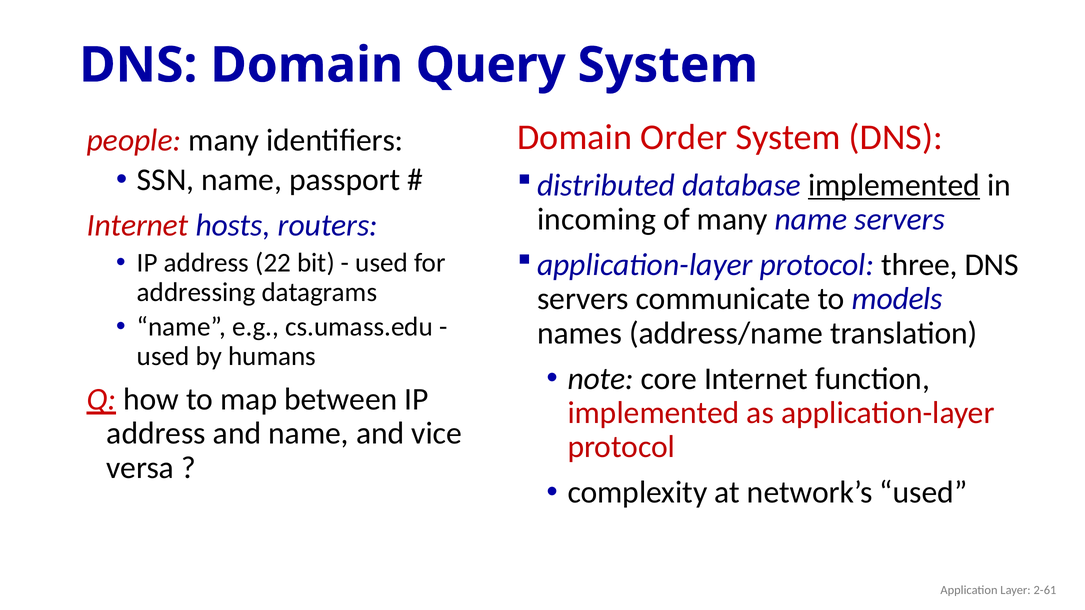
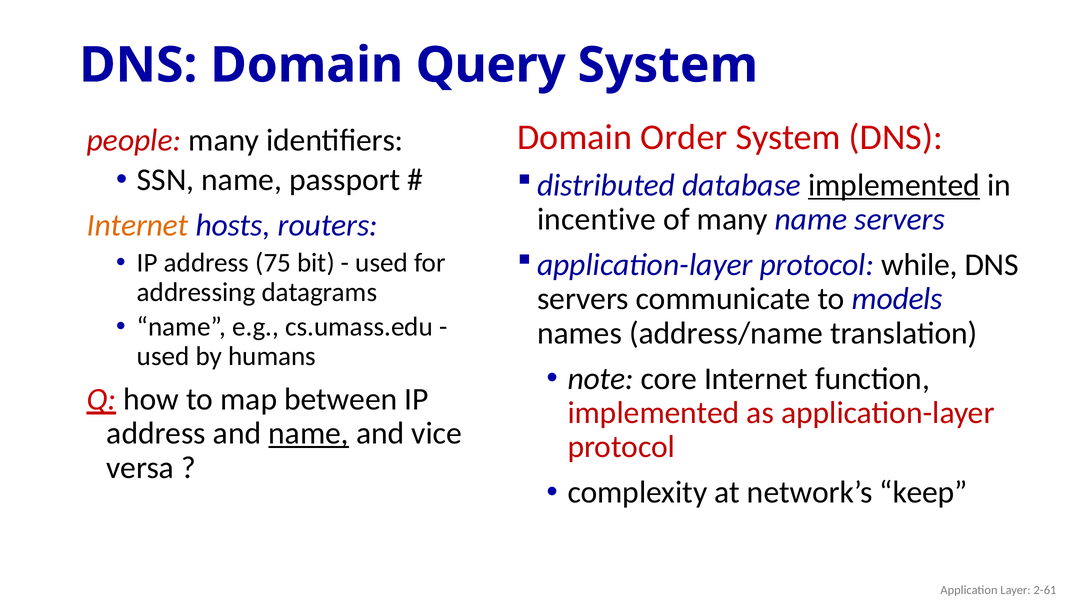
incoming: incoming -> incentive
Internet at (138, 226) colour: red -> orange
three: three -> while
22: 22 -> 75
name at (309, 434) underline: none -> present
network’s used: used -> keep
